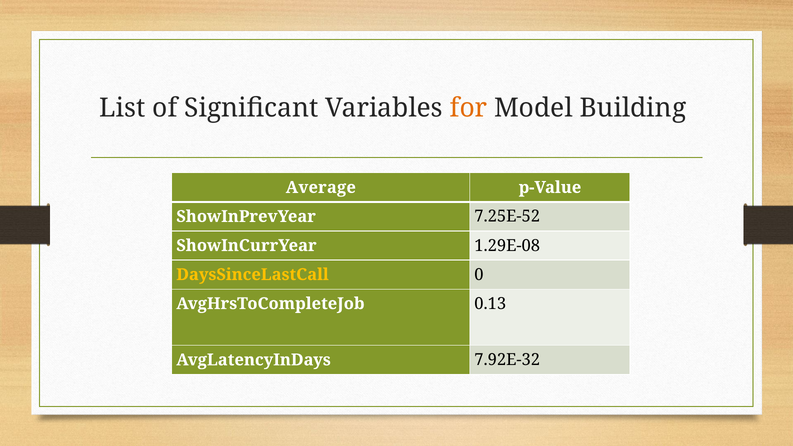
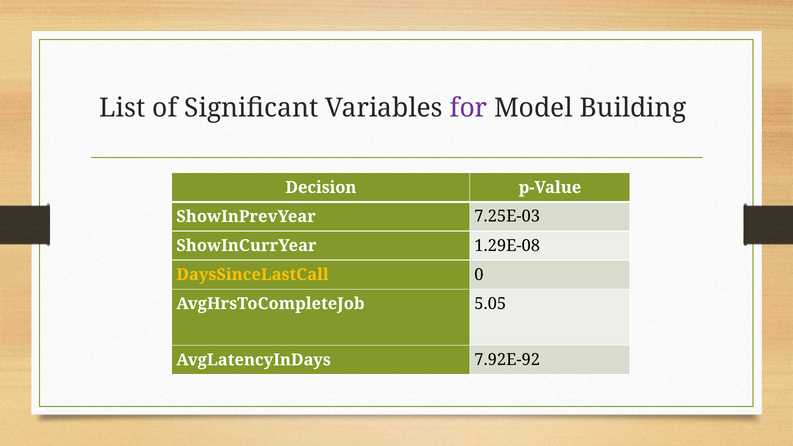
for colour: orange -> purple
Average: Average -> Decision
7.25E-52: 7.25E-52 -> 7.25E-03
0.13: 0.13 -> 5.05
7.92E-32: 7.92E-32 -> 7.92E-92
